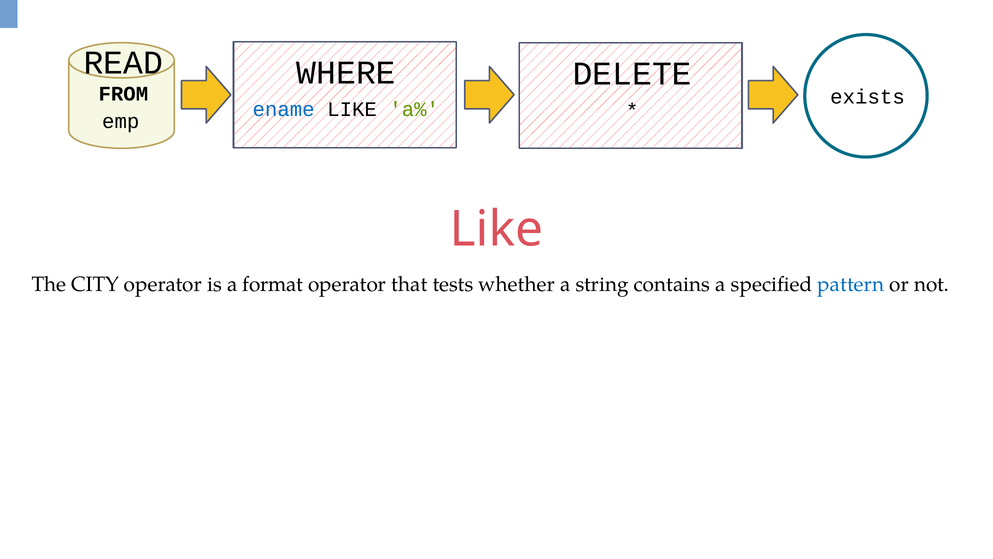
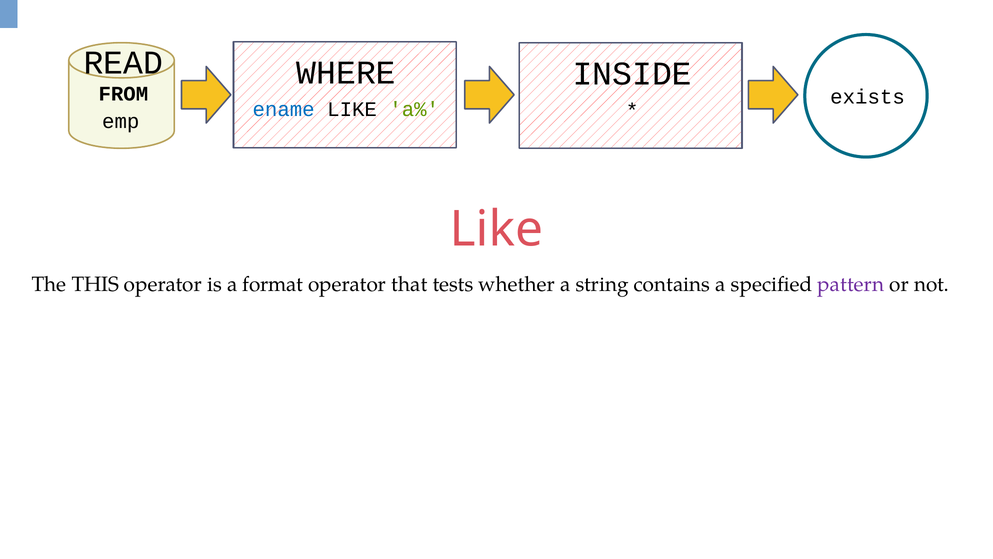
DELETE: DELETE -> INSIDE
CITY: CITY -> THIS
pattern colour: blue -> purple
